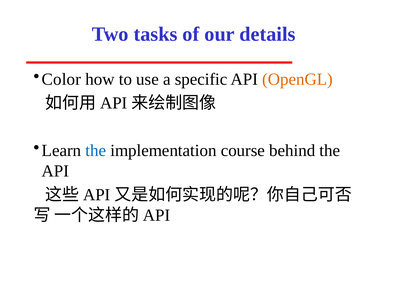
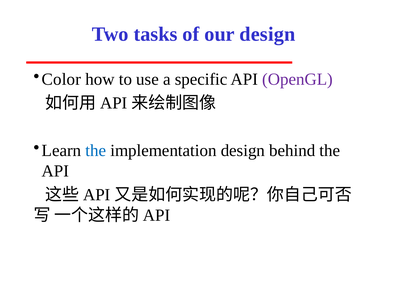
our details: details -> design
OpenGL colour: orange -> purple
implementation course: course -> design
